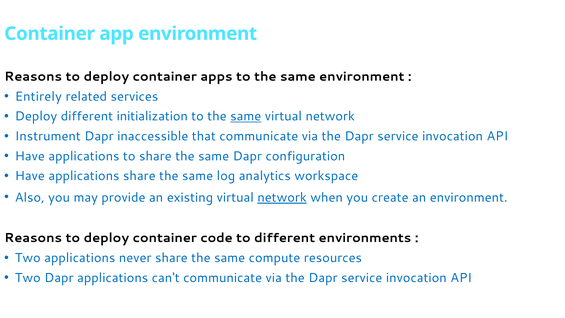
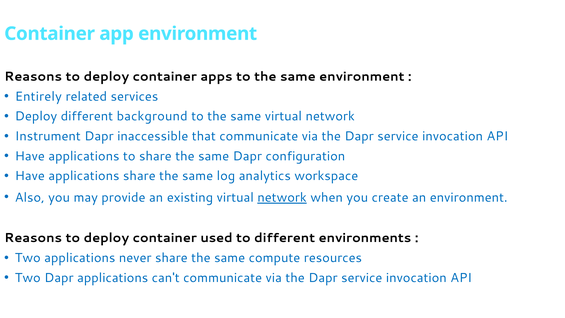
initialization: initialization -> background
same at (246, 116) underline: present -> none
code: code -> used
